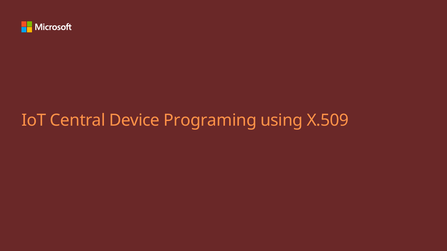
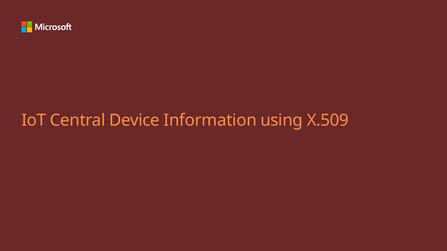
Programing: Programing -> Information
